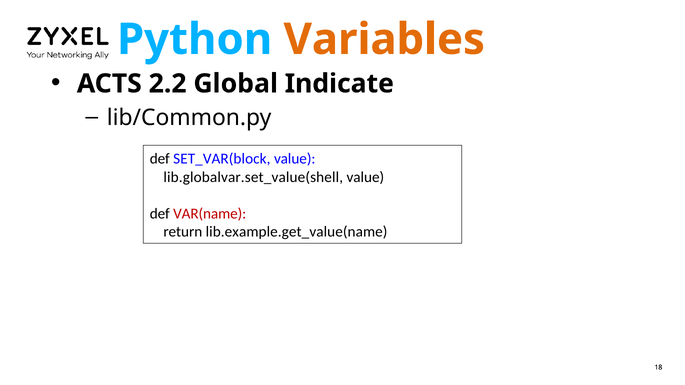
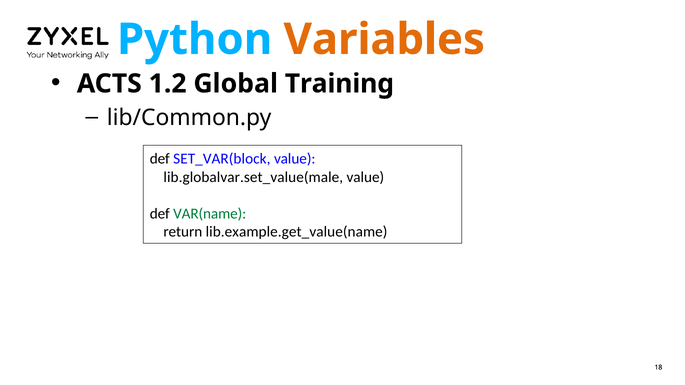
2.2: 2.2 -> 1.2
Indicate: Indicate -> Training
lib.globalvar.set_value(shell: lib.globalvar.set_value(shell -> lib.globalvar.set_value(male
VAR(name colour: red -> green
